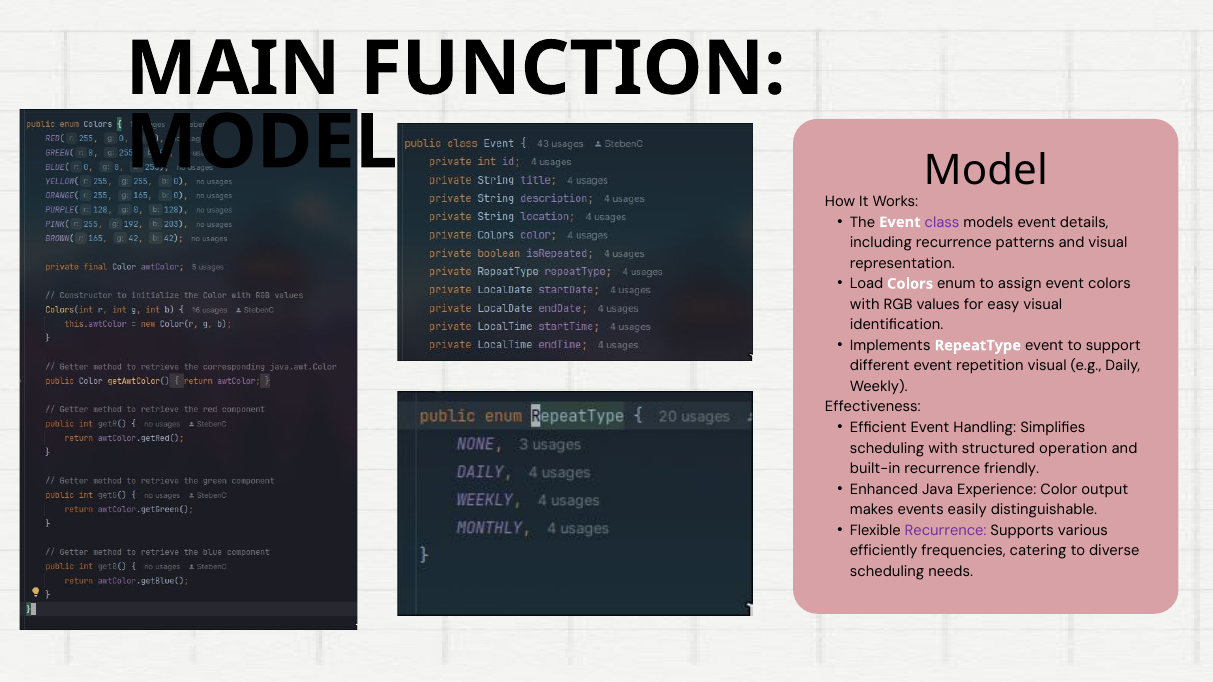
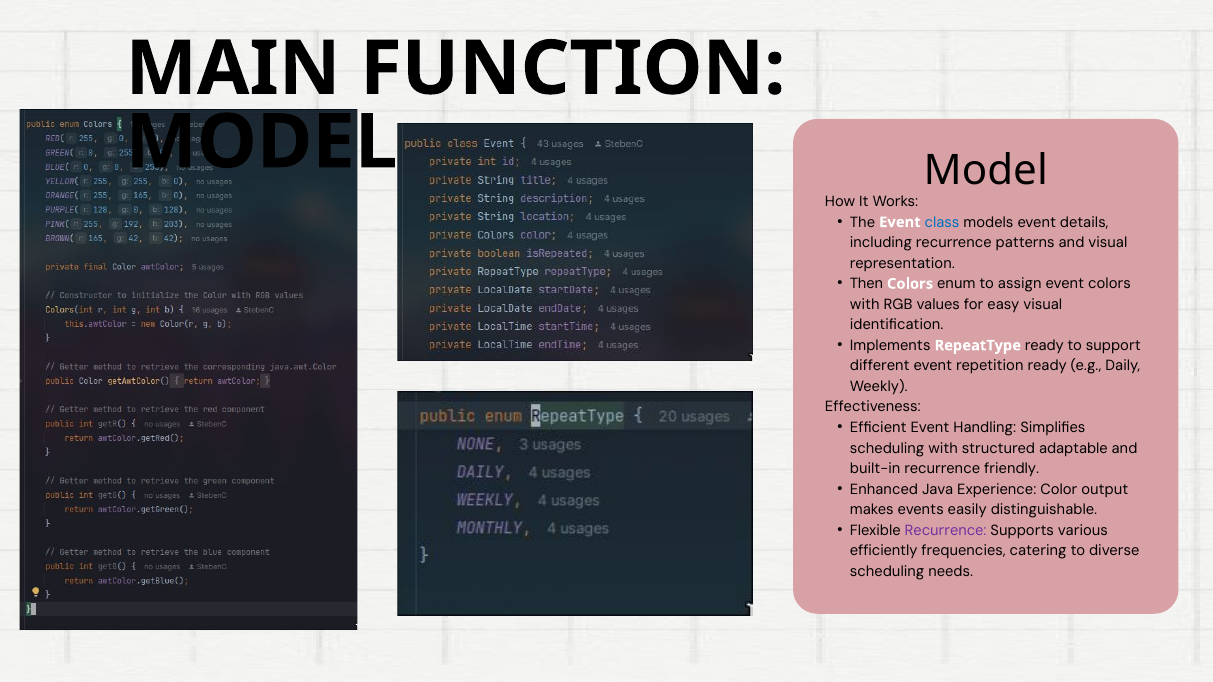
class colour: purple -> blue
Load: Load -> Then
RepeatType event: event -> ready
repetition visual: visual -> ready
operation: operation -> adaptable
